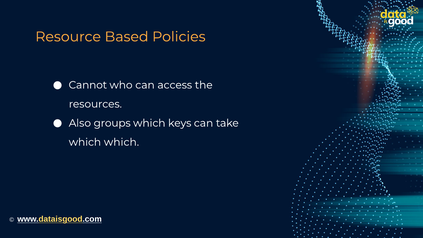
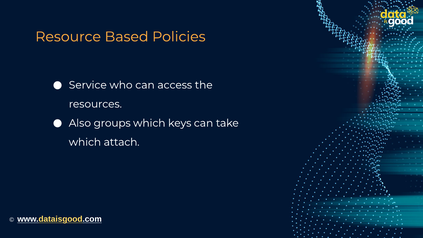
Cannot: Cannot -> Service
which which: which -> attach
